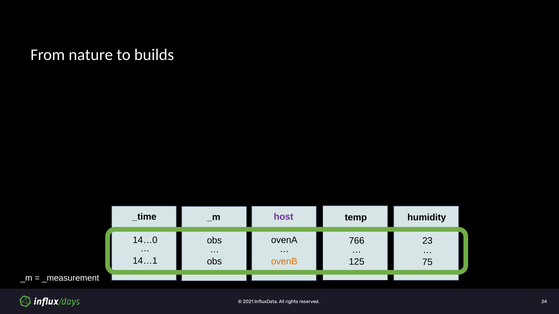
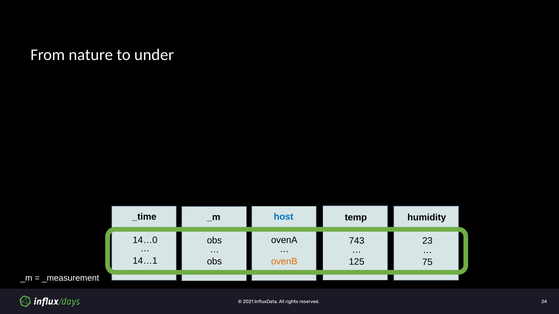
builds: builds -> under
host colour: purple -> blue
766: 766 -> 743
